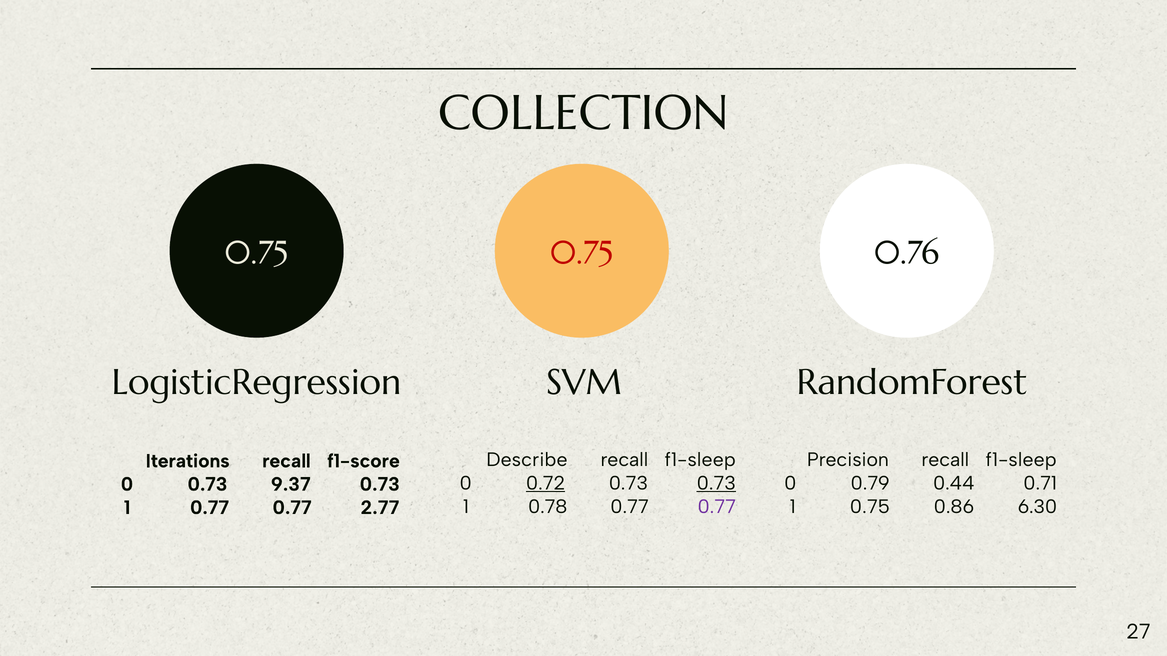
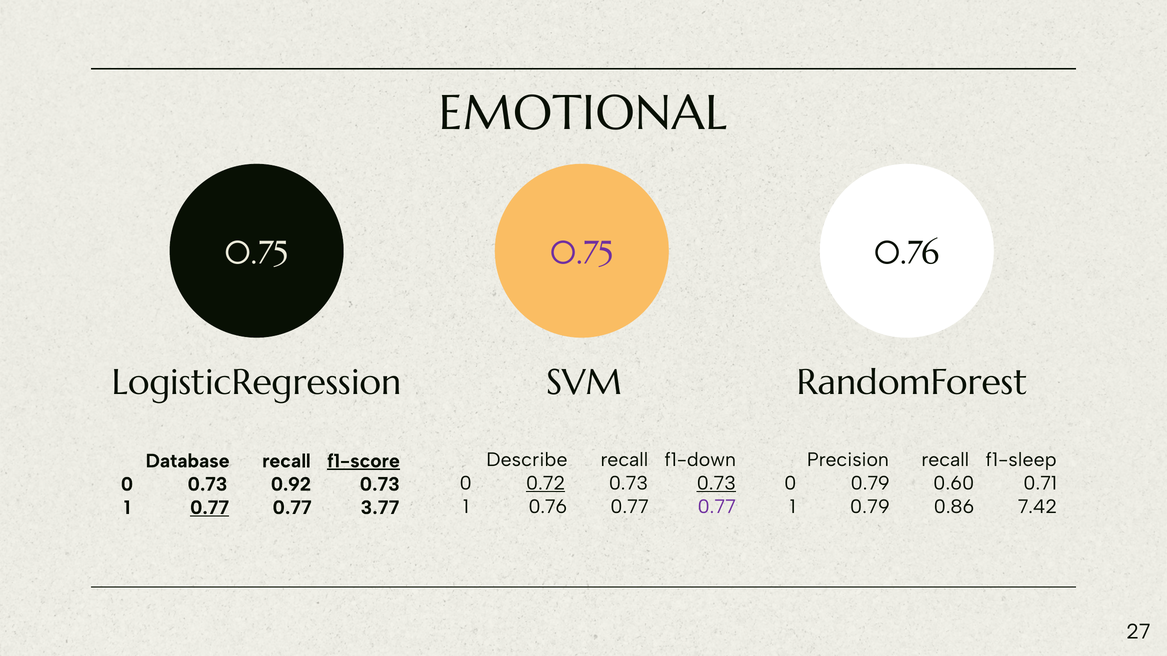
COLLECTION: COLLECTION -> EMOTIONAL
0.75 at (582, 253) colour: red -> purple
Iterations: Iterations -> Database
f1-score underline: none -> present
f1-sleep at (700, 460): f1-sleep -> f1-down
9.37: 9.37 -> 0.92
0.44: 0.44 -> 0.60
0.77 at (210, 508) underline: none -> present
2.77: 2.77 -> 3.77
1 0.78: 0.78 -> 0.76
1 0.75: 0.75 -> 0.79
6.30: 6.30 -> 7.42
